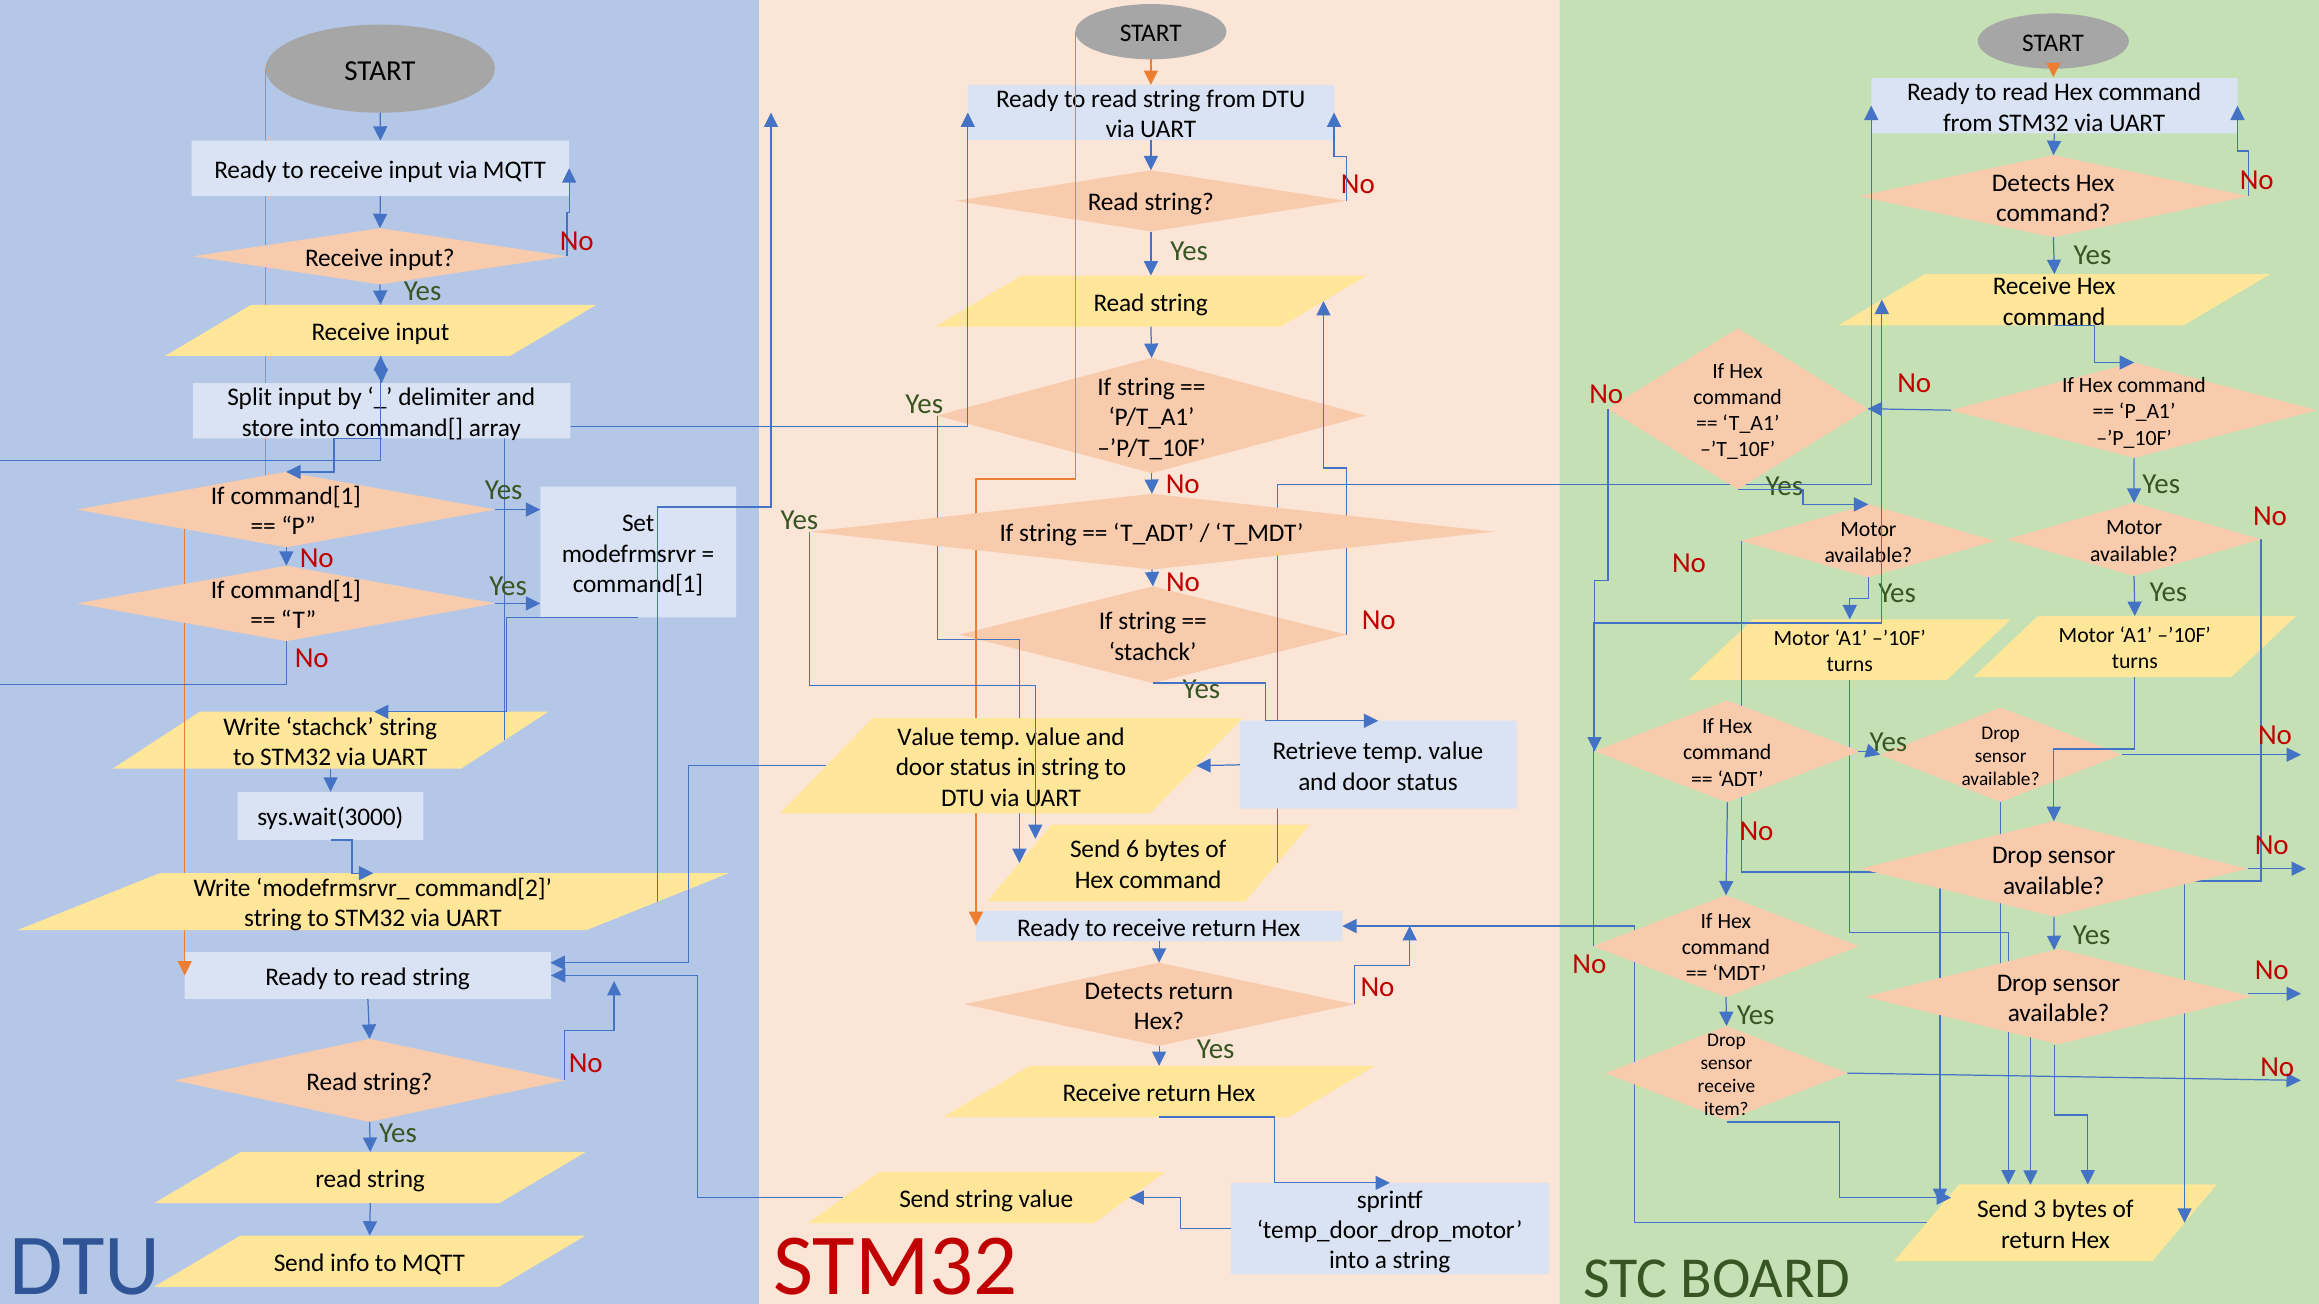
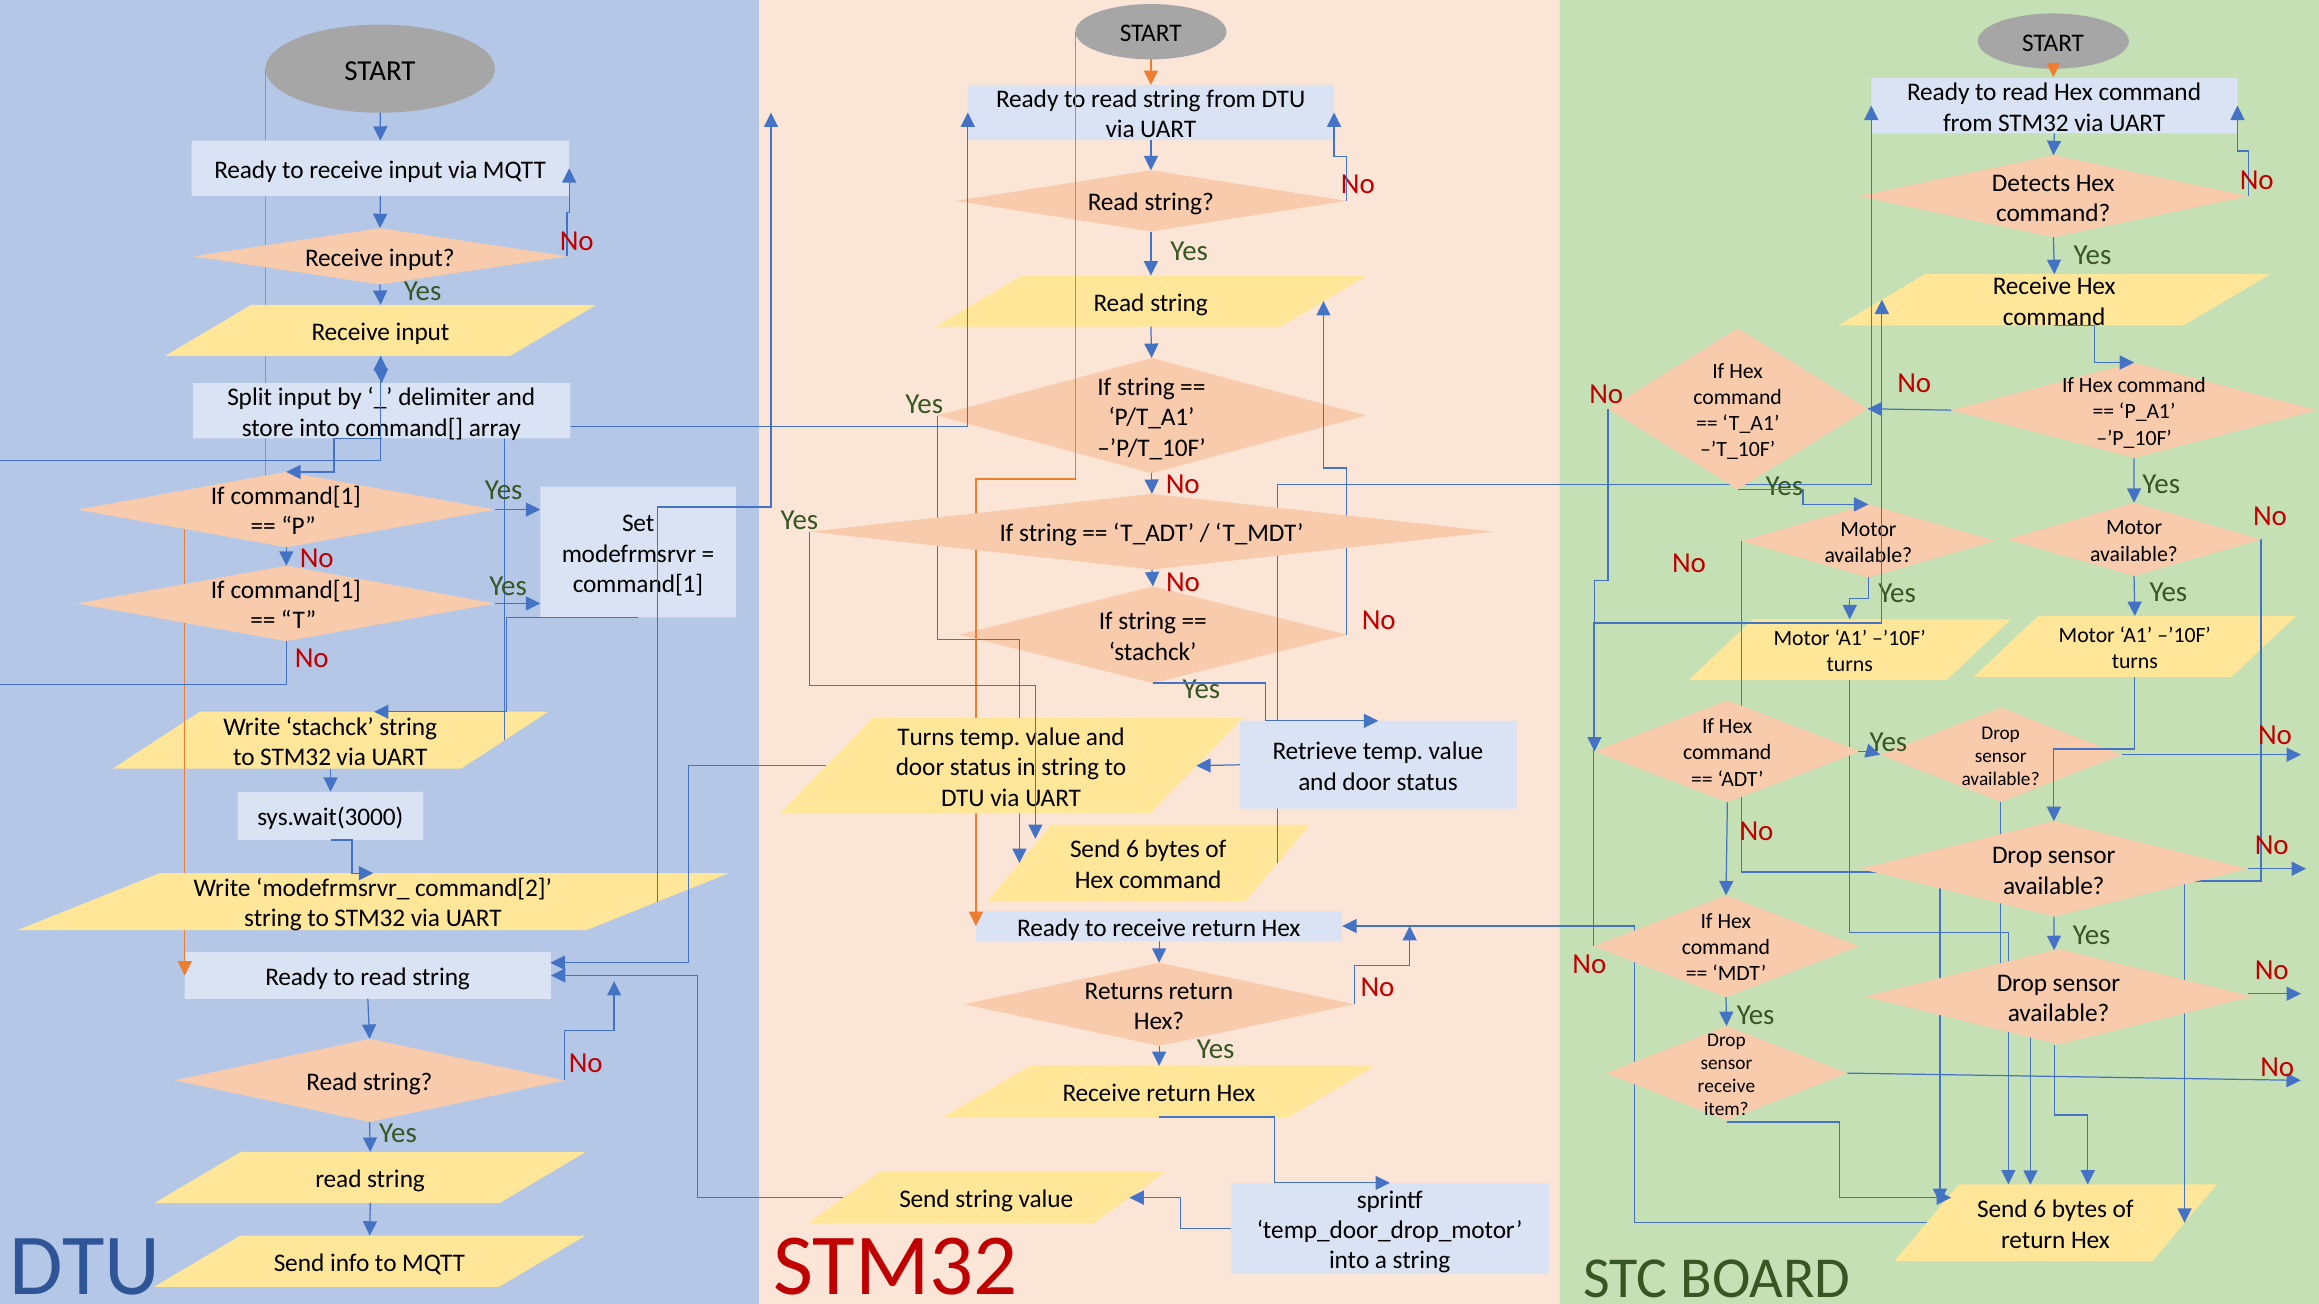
Value at (926, 737): Value -> Turns
Detects at (1124, 991): Detects -> Returns
3 at (2040, 1210): 3 -> 6
